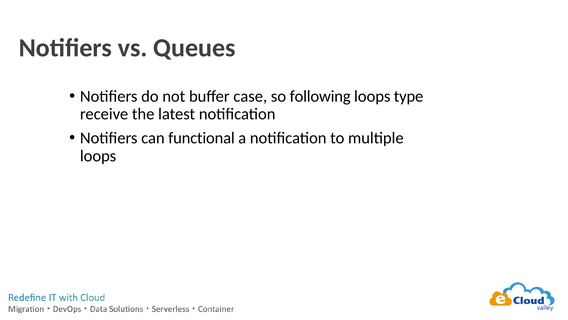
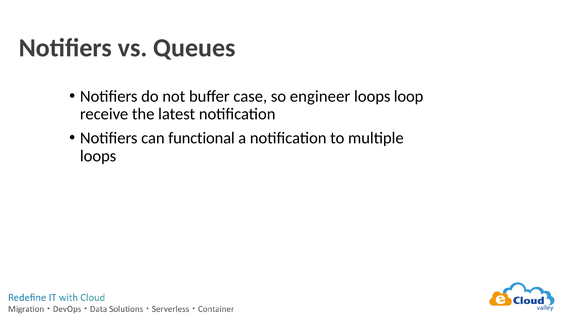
following: following -> engineer
type: type -> loop
